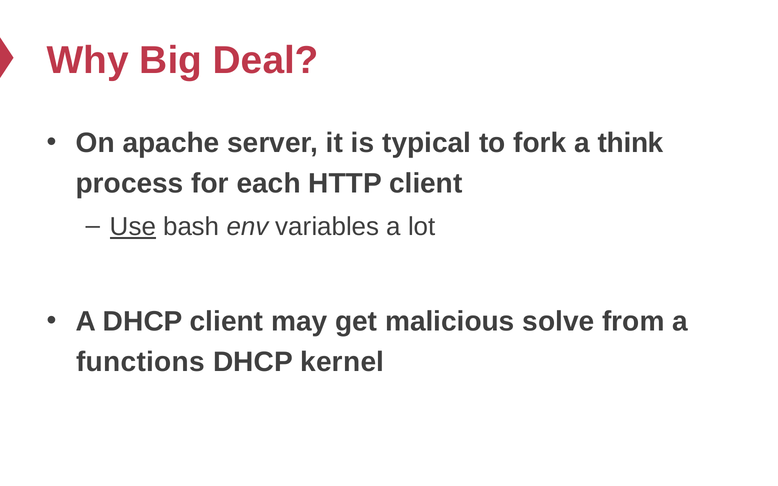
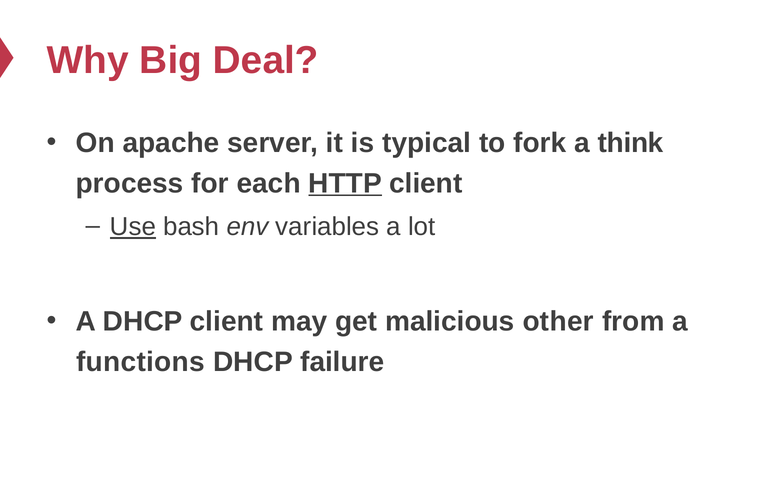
HTTP underline: none -> present
solve: solve -> other
kernel: kernel -> failure
